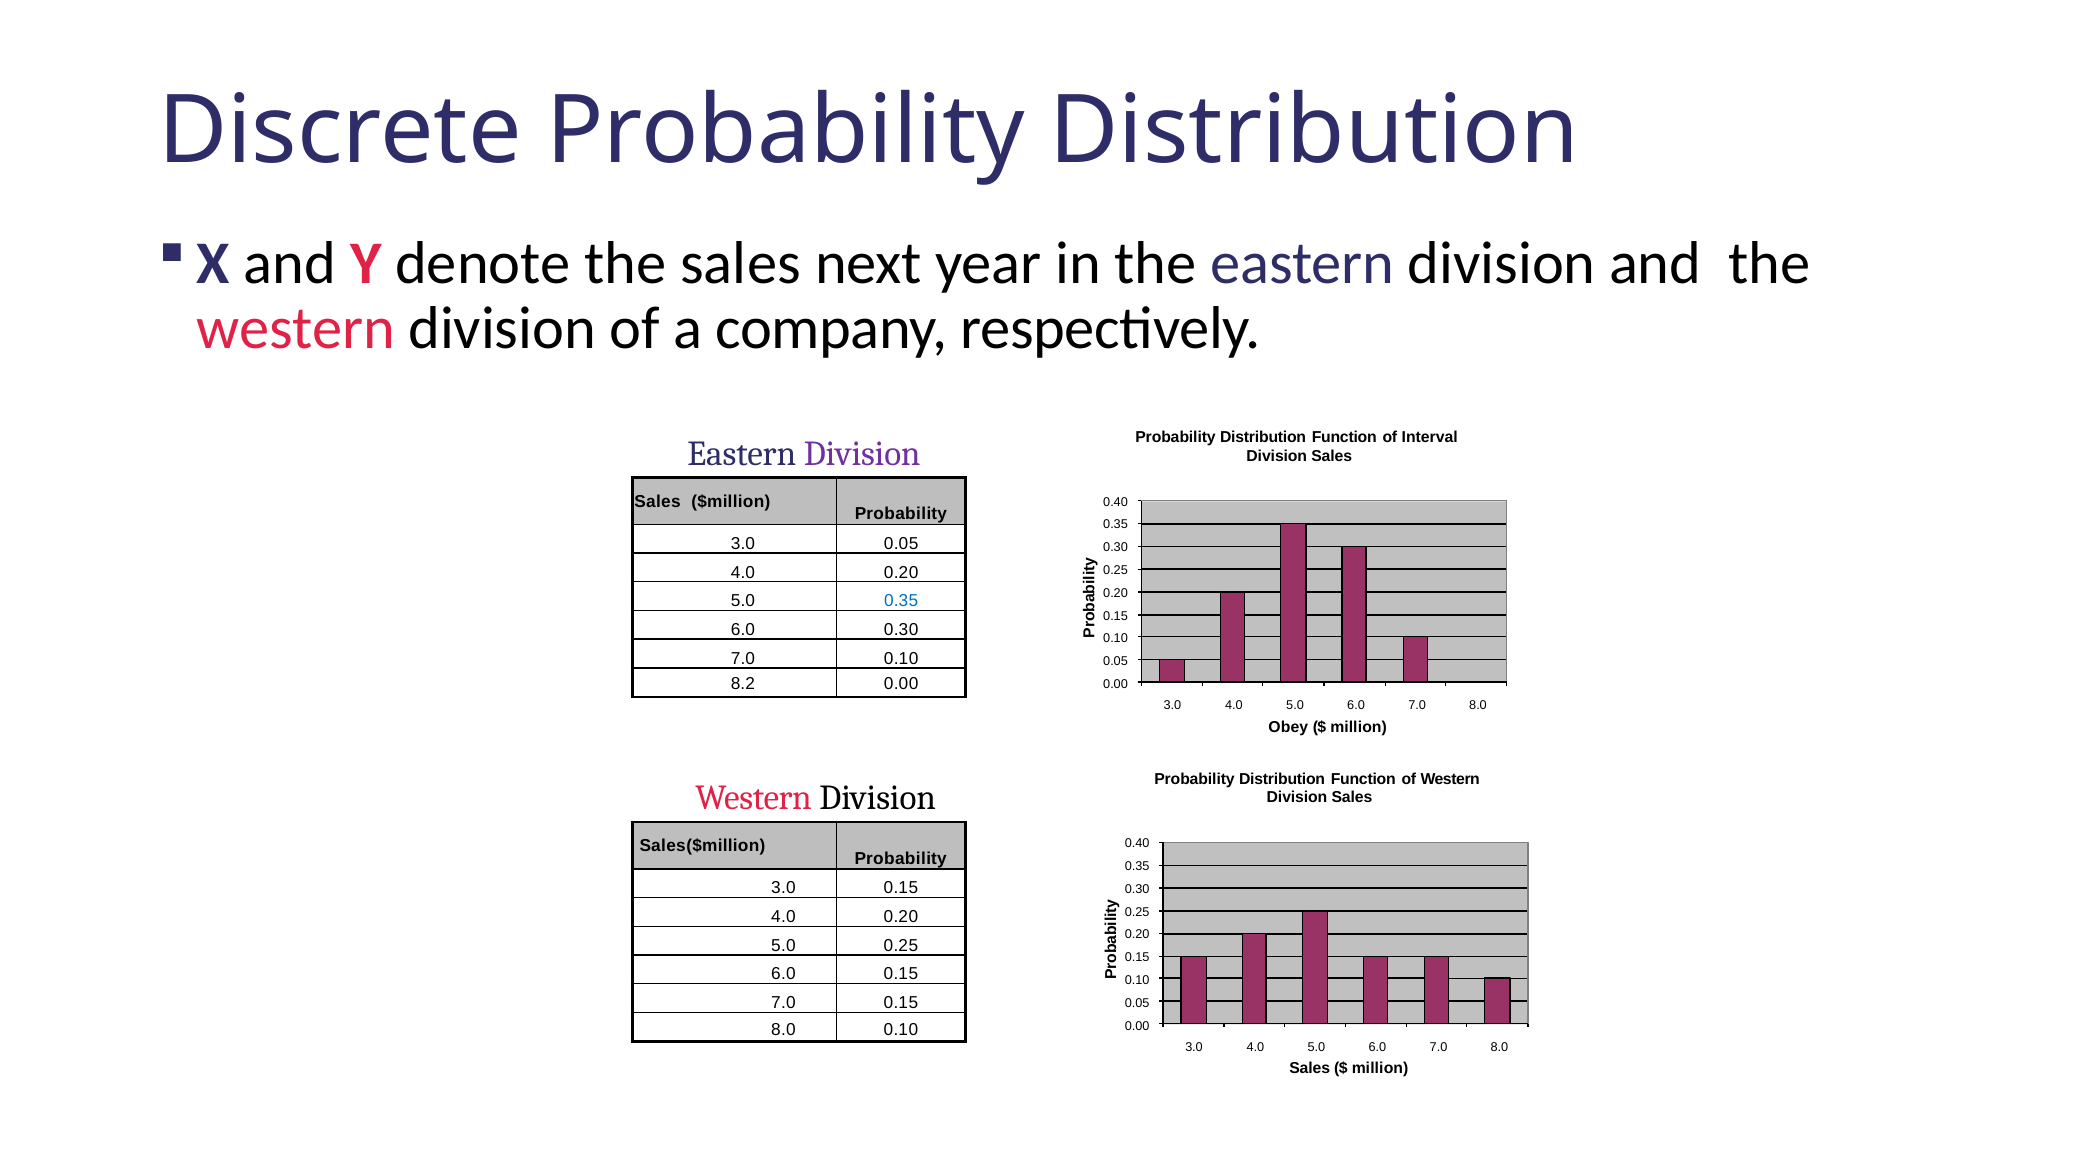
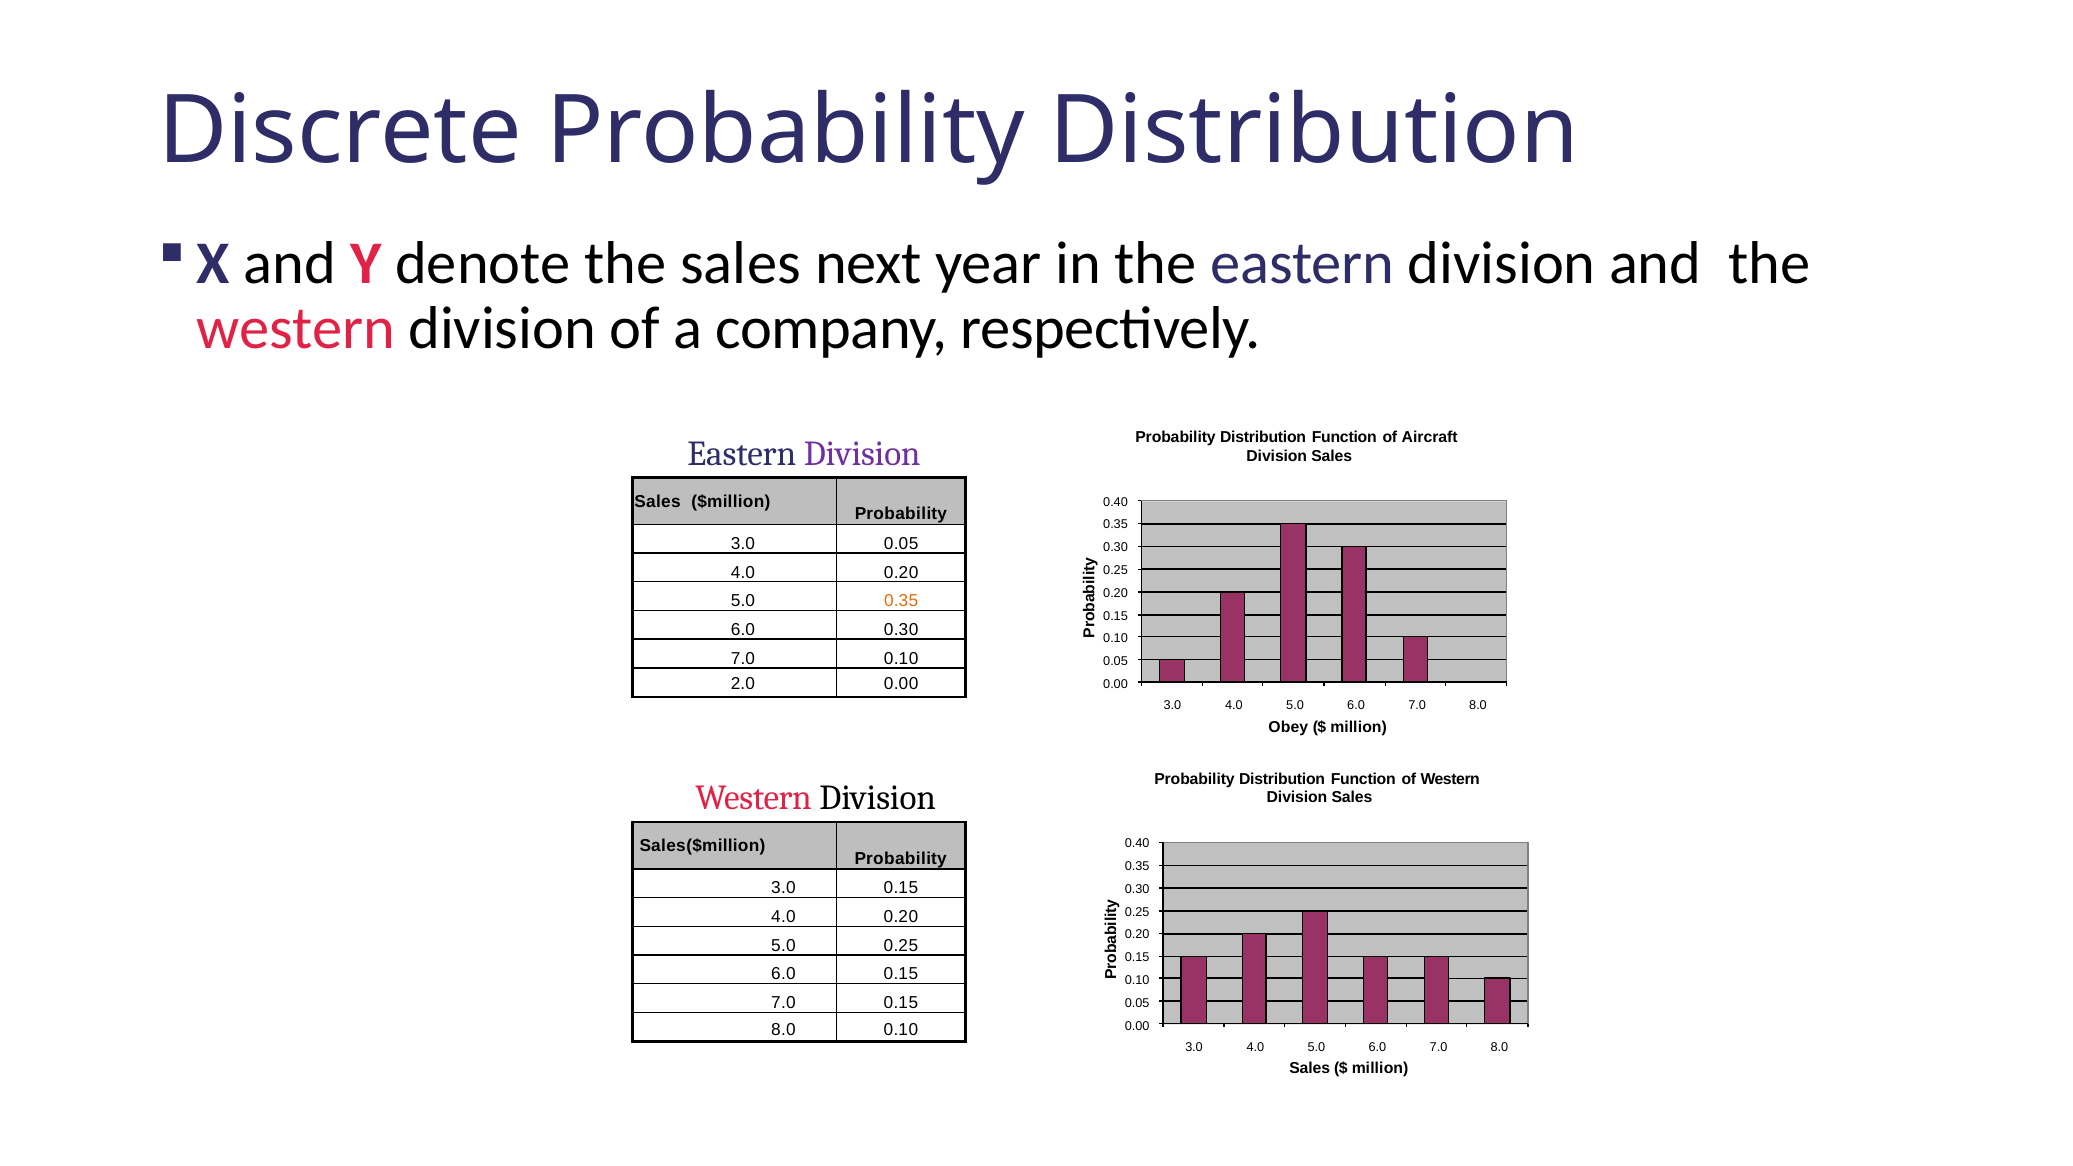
Interval: Interval -> Aircraft
0.35 at (901, 601) colour: blue -> orange
8.2: 8.2 -> 2.0
